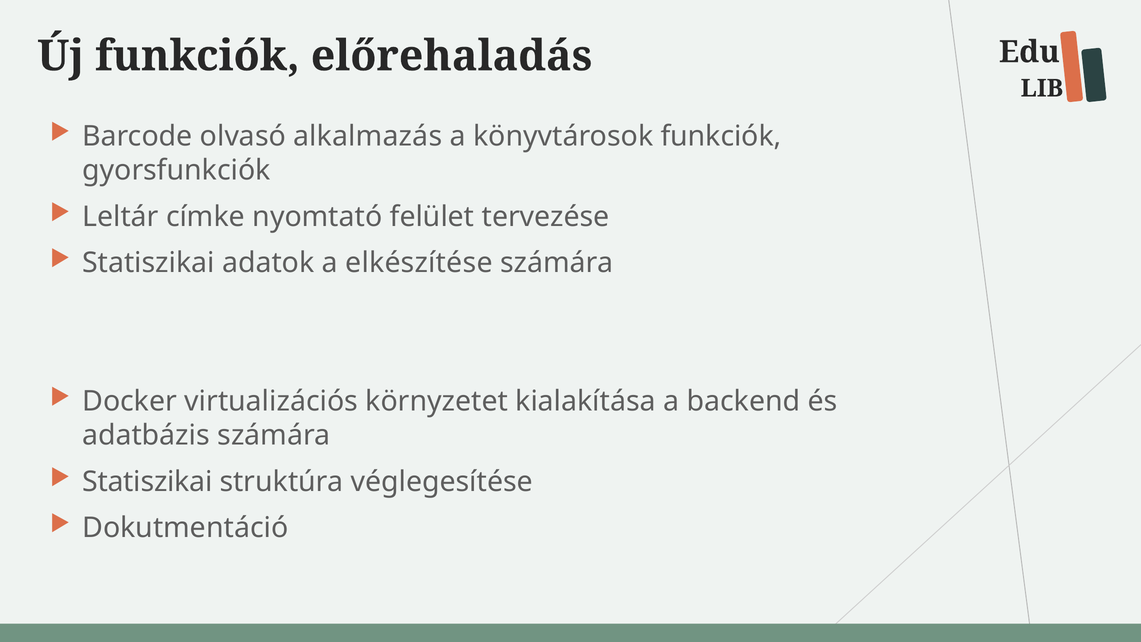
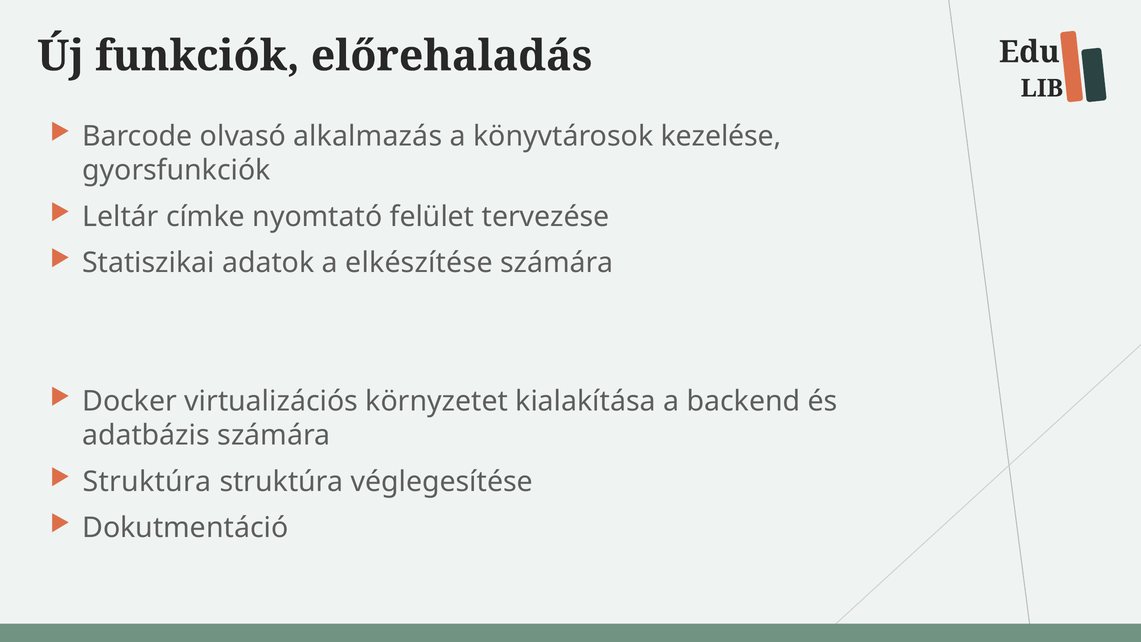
könyvtárosok funkciók: funkciók -> kezelése
Statiszikai at (147, 481): Statiszikai -> Struktúra
